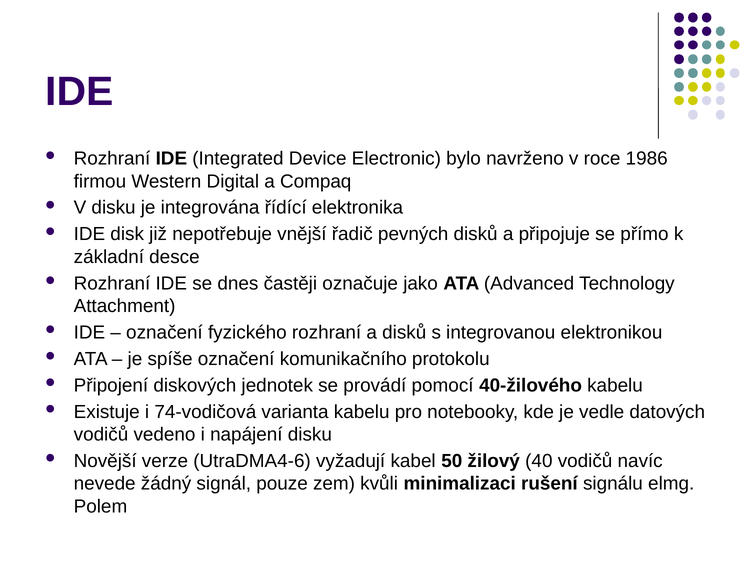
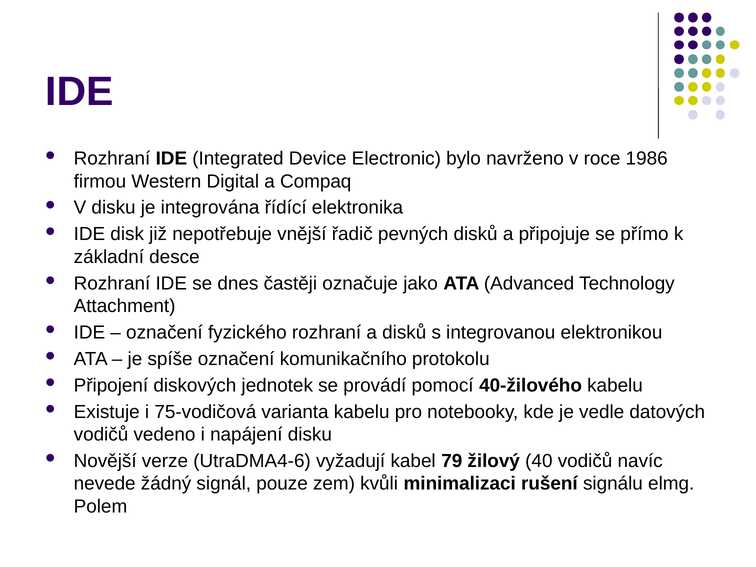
74-vodičová: 74-vodičová -> 75-vodičová
50: 50 -> 79
